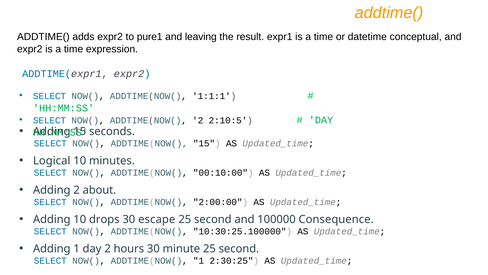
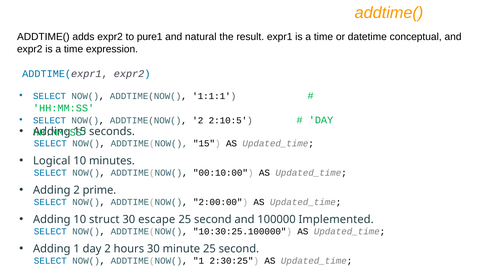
leaving: leaving -> natural
about: about -> prime
drops: drops -> struct
Consequence: Consequence -> Implemented
